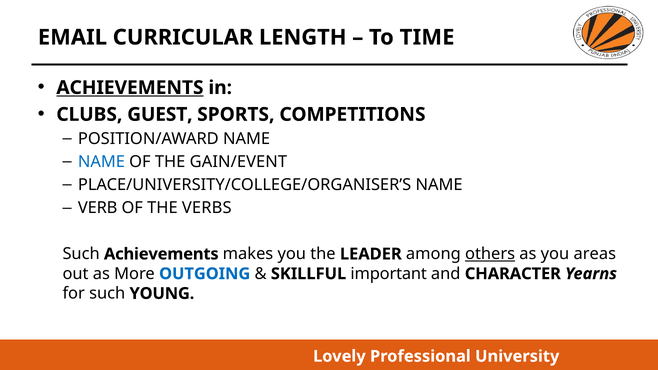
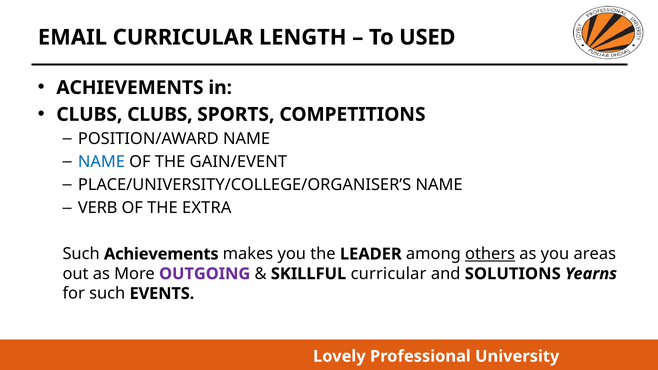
TIME: TIME -> USED
ACHIEVEMENTS at (130, 88) underline: present -> none
CLUBS GUEST: GUEST -> CLUBS
VERBS: VERBS -> EXTRA
OUTGOING colour: blue -> purple
SKILLFUL important: important -> curricular
CHARACTER: CHARACTER -> SOLUTIONS
YOUNG: YOUNG -> EVENTS
